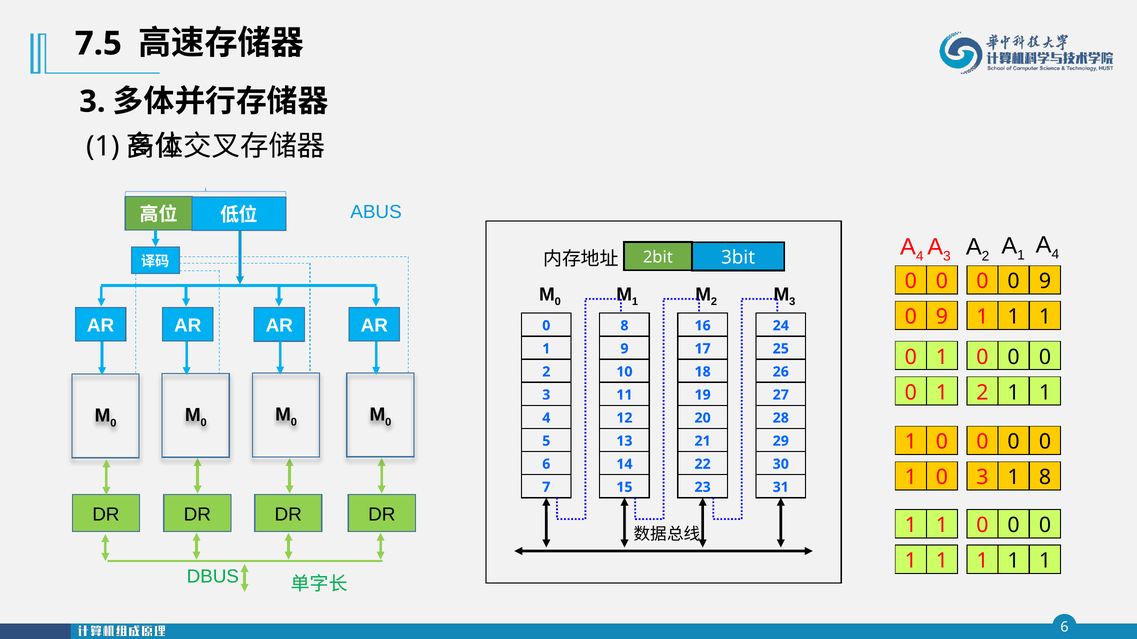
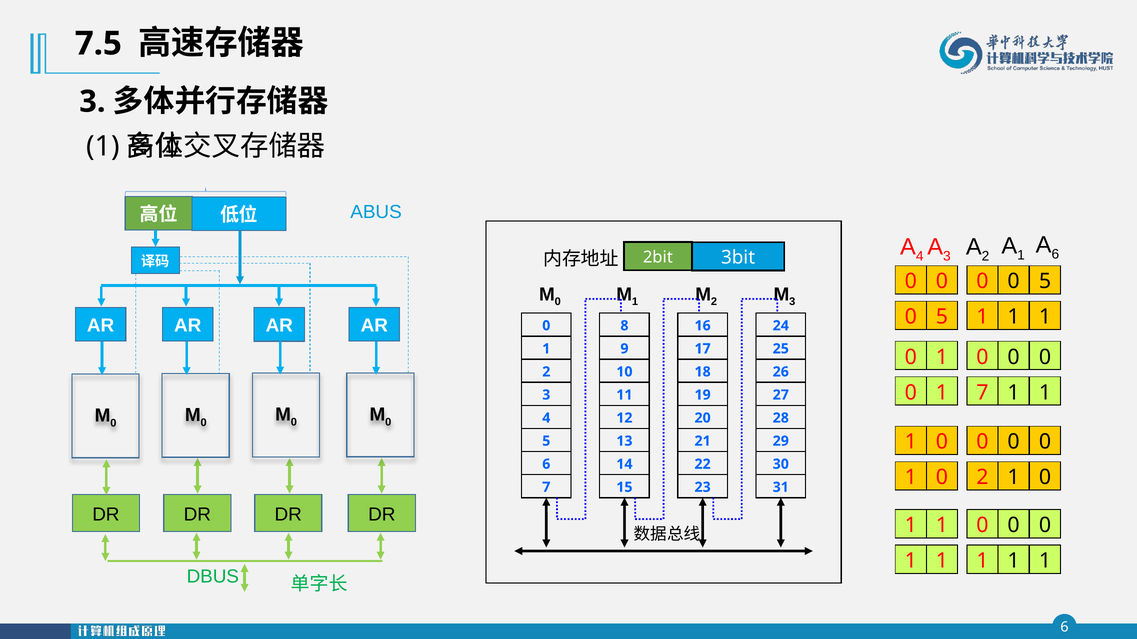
4 at (1055, 255): 4 -> 6
0 0 9: 9 -> 5
9 at (942, 317): 9 -> 5
0 1 2: 2 -> 7
0 3: 3 -> 2
8 at (1045, 478): 8 -> 0
